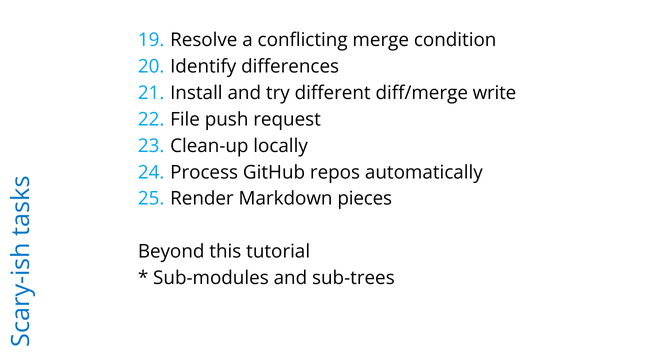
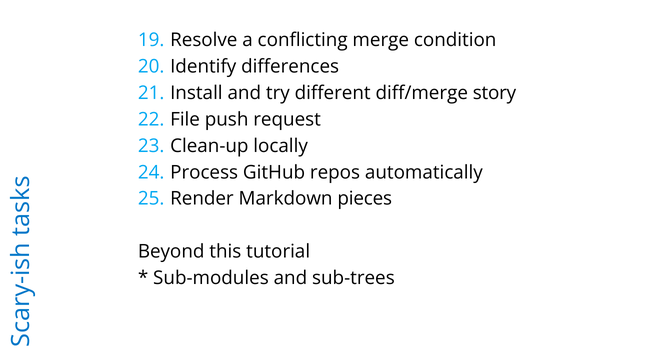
write: write -> story
